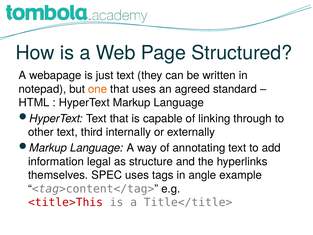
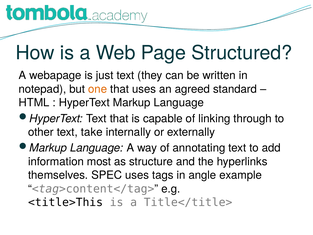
third: third -> take
legal: legal -> most
<title>This colour: red -> black
